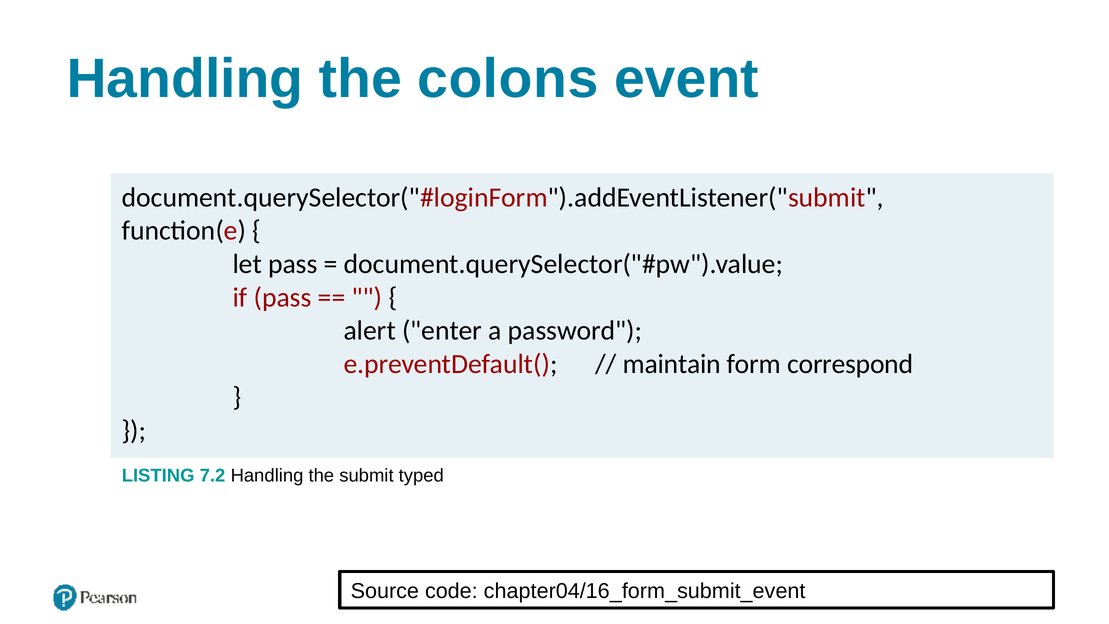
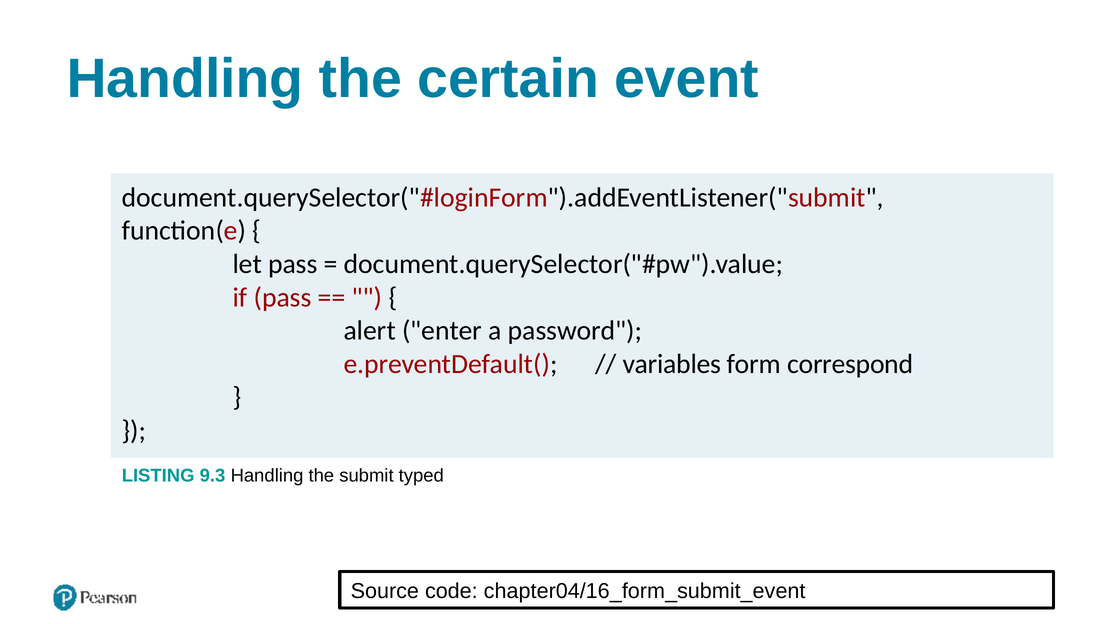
colons: colons -> certain
maintain: maintain -> variables
7.2: 7.2 -> 9.3
